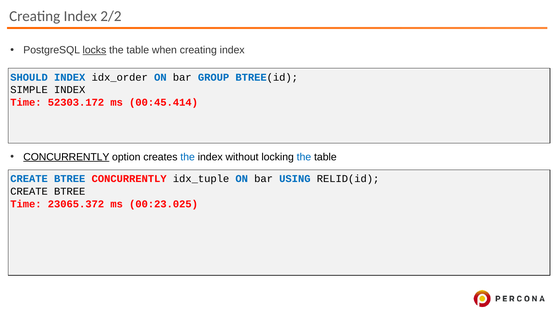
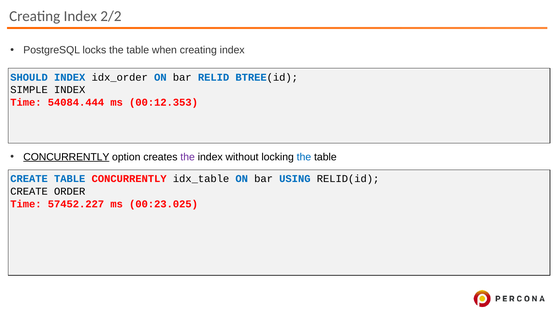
locks underline: present -> none
GROUP: GROUP -> RELID
52303.172: 52303.172 -> 54084.444
00:45.414: 00:45.414 -> 00:12.353
the at (188, 157) colour: blue -> purple
BTREE at (70, 179): BTREE -> TABLE
idx_tuple: idx_tuple -> idx_table
BTREE at (70, 191): BTREE -> ORDER
23065.372: 23065.372 -> 57452.227
